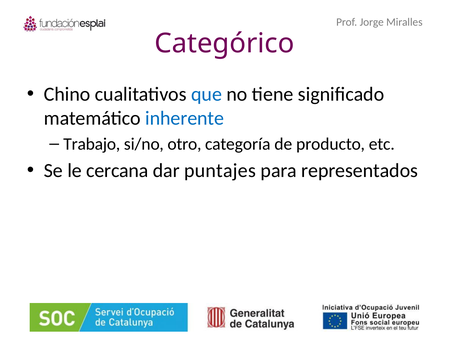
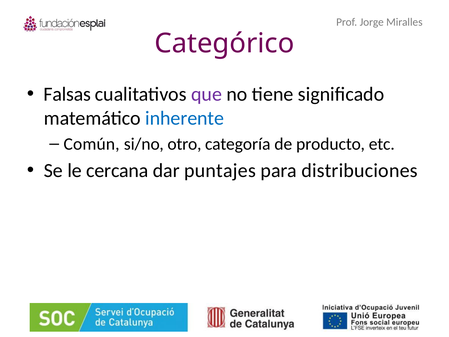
Chino: Chino -> Falsas
que colour: blue -> purple
Trabajo: Trabajo -> Común
representados: representados -> distribuciones
